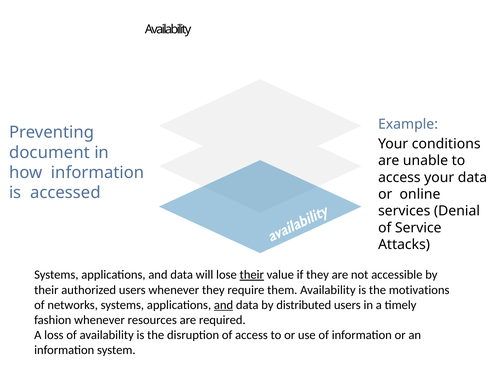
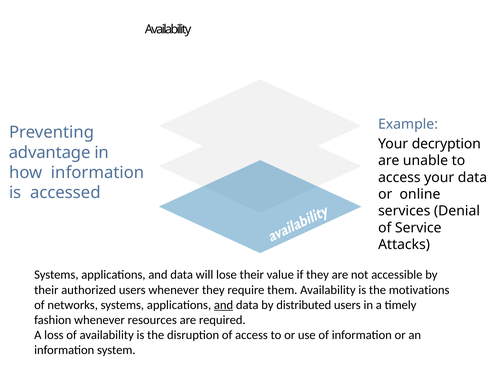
conditions: conditions -> decryption
document: document -> advantage
their at (252, 274) underline: present -> none
